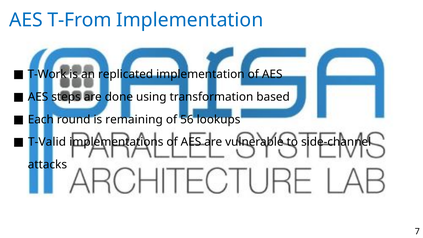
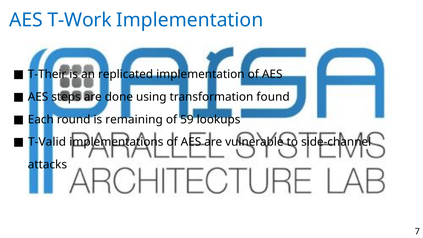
T-From: T-From -> T-Work
T-Work: T-Work -> T-Their
based: based -> found
56: 56 -> 59
